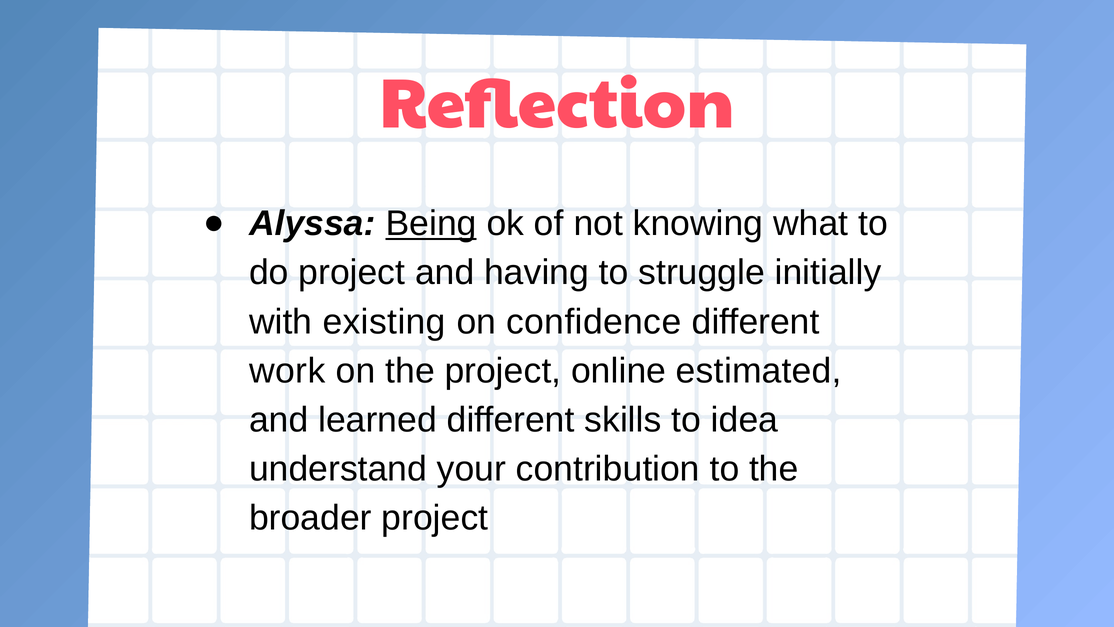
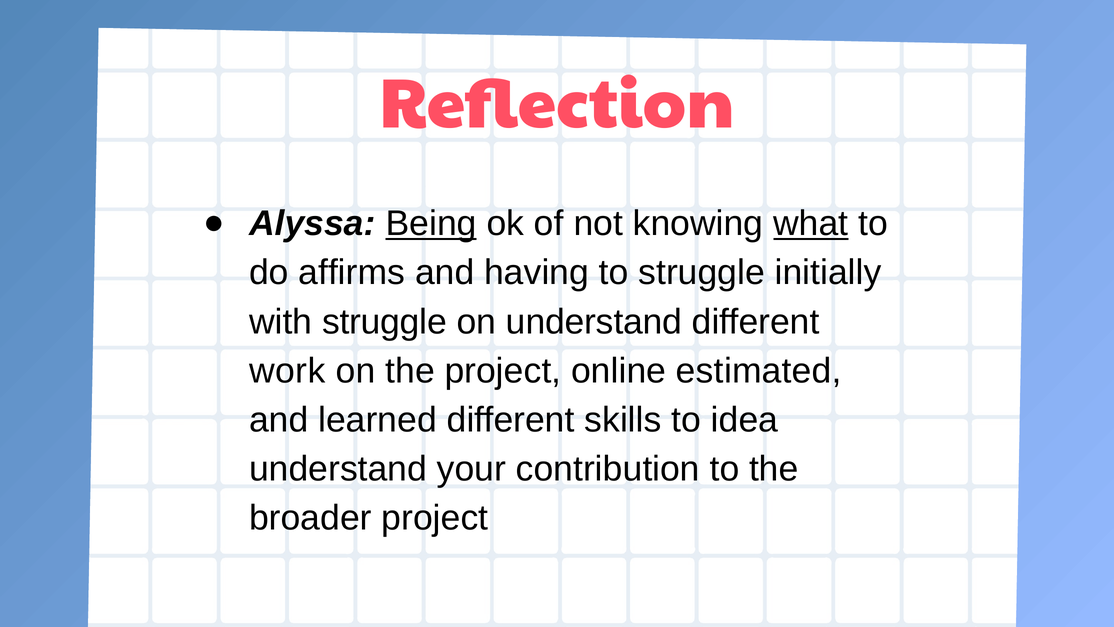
what underline: none -> present
do project: project -> affirms
with existing: existing -> struggle
on confidence: confidence -> understand
